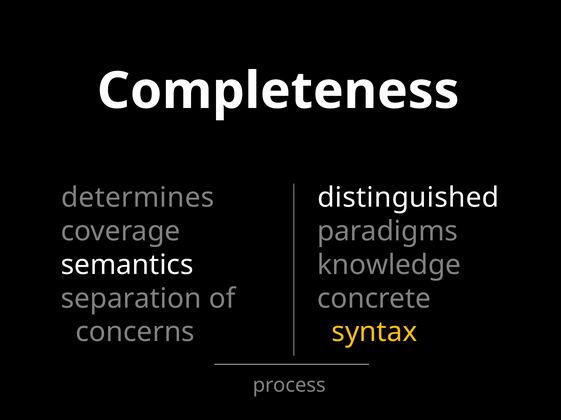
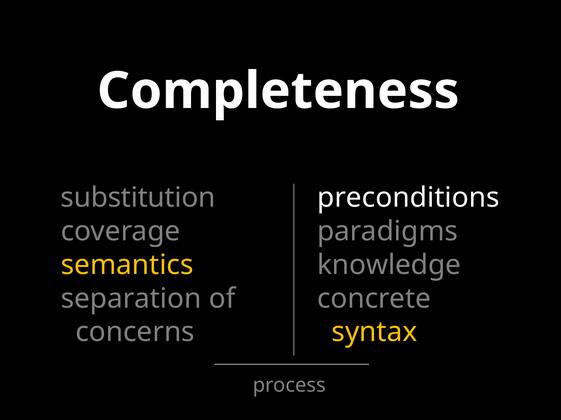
determines: determines -> substitution
distinguished: distinguished -> preconditions
semantics colour: white -> yellow
